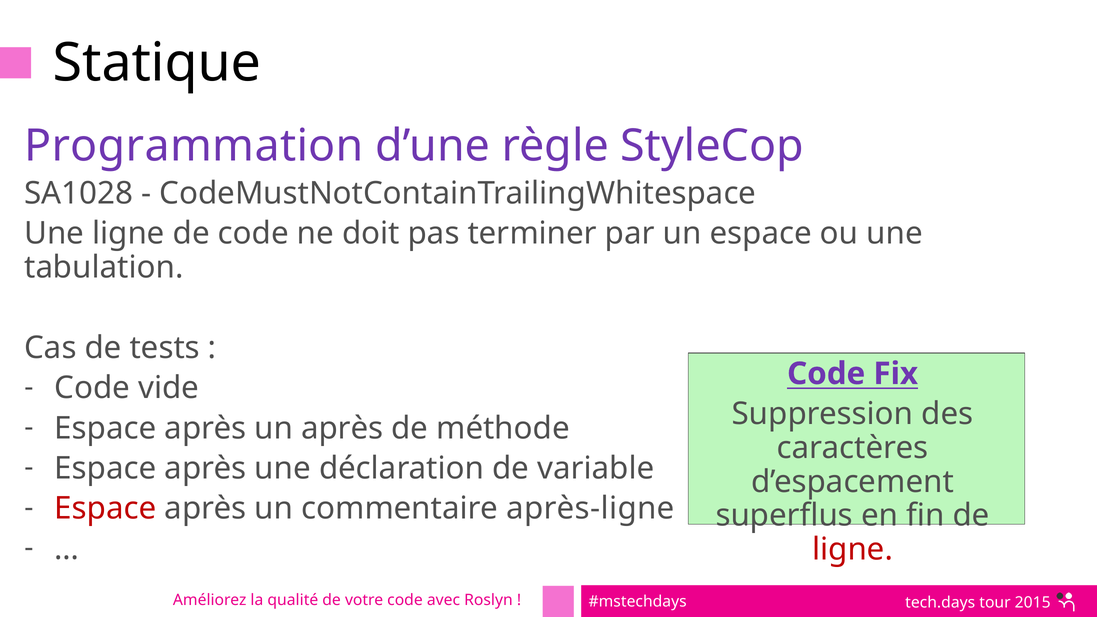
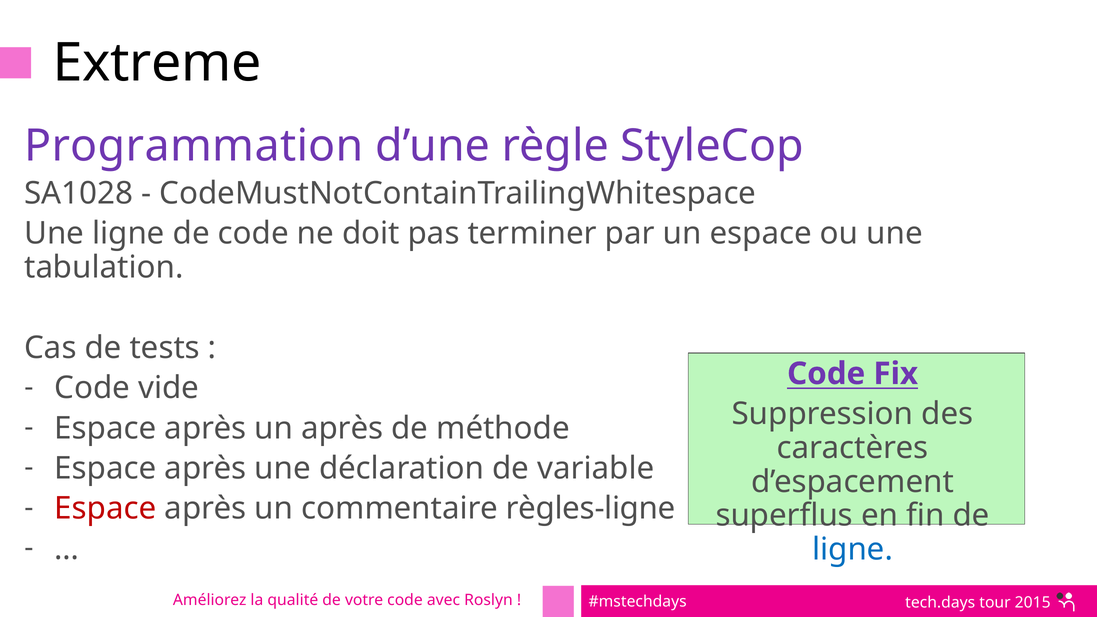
Statique: Statique -> Extreme
après-ligne: après-ligne -> règles-ligne
ligne at (853, 549) colour: red -> blue
